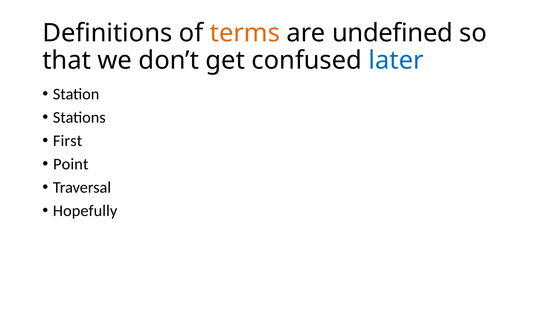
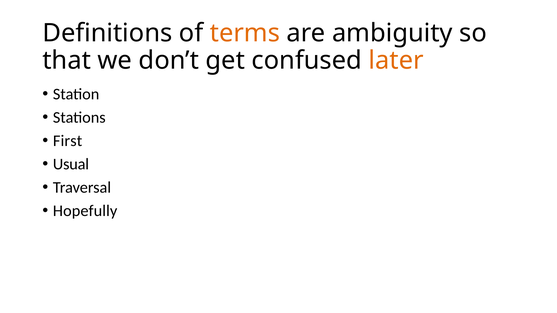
undefined: undefined -> ambiguity
later colour: blue -> orange
Point: Point -> Usual
